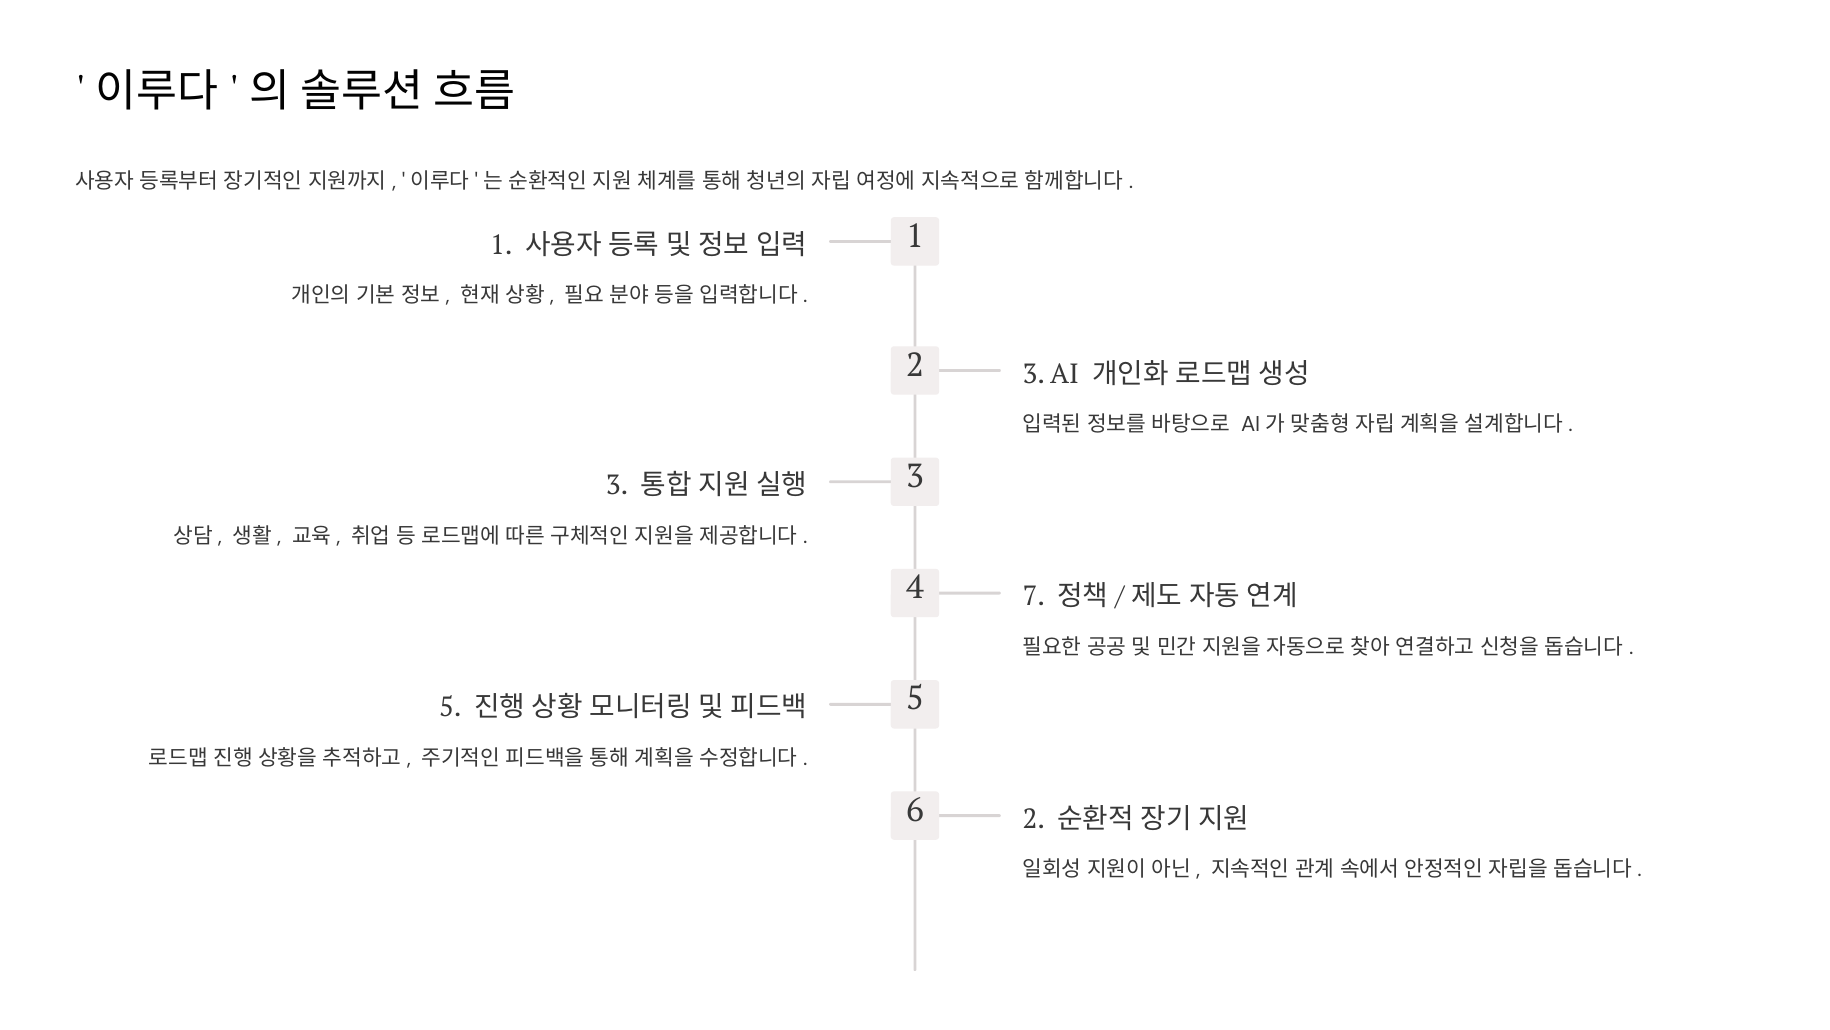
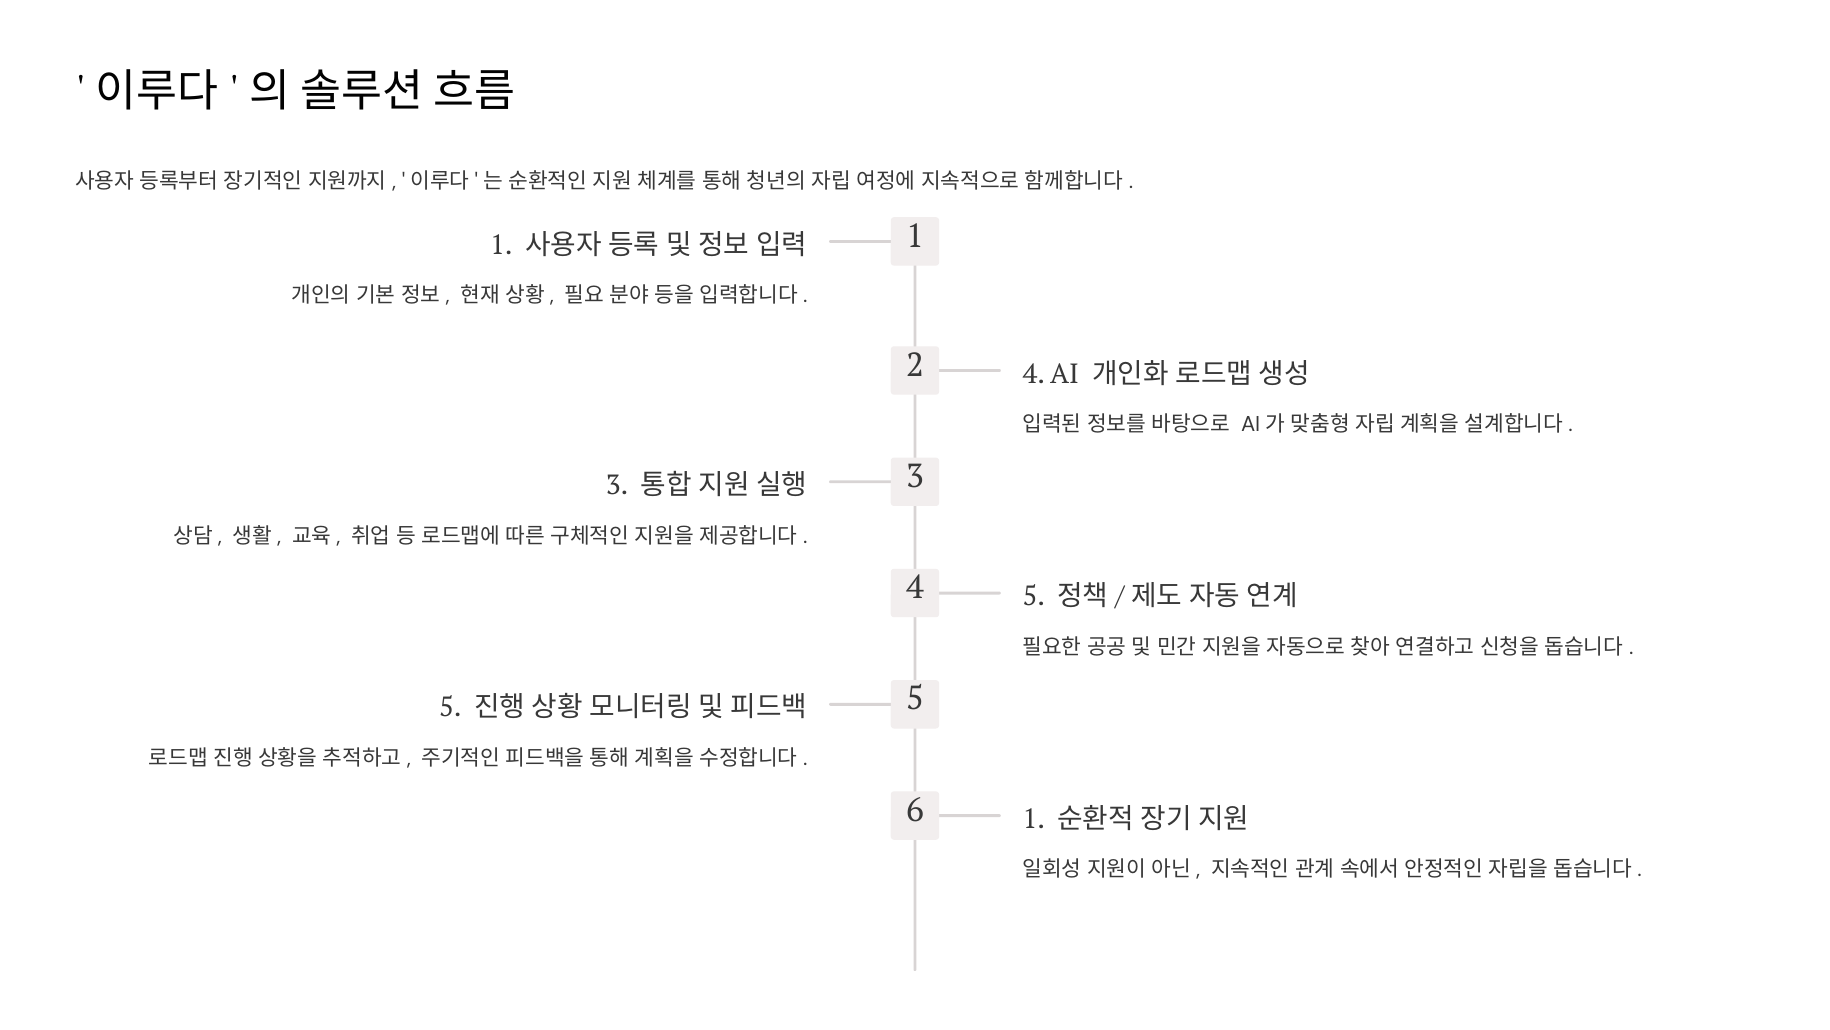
2 3: 3 -> 4
4 7: 7 -> 5
6 2: 2 -> 1
